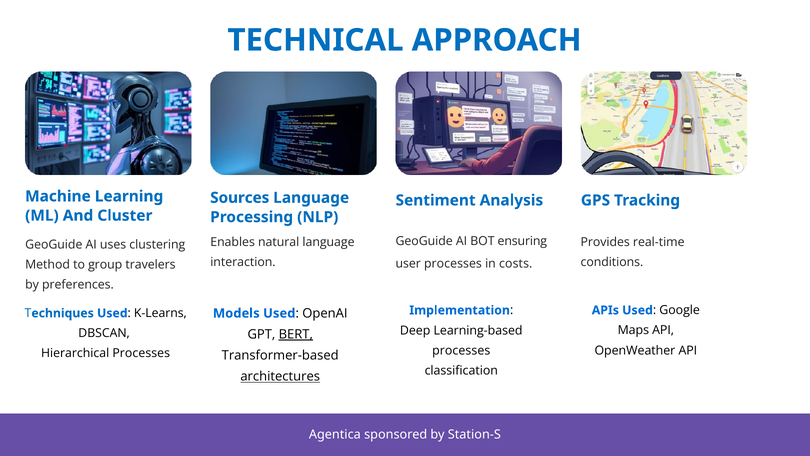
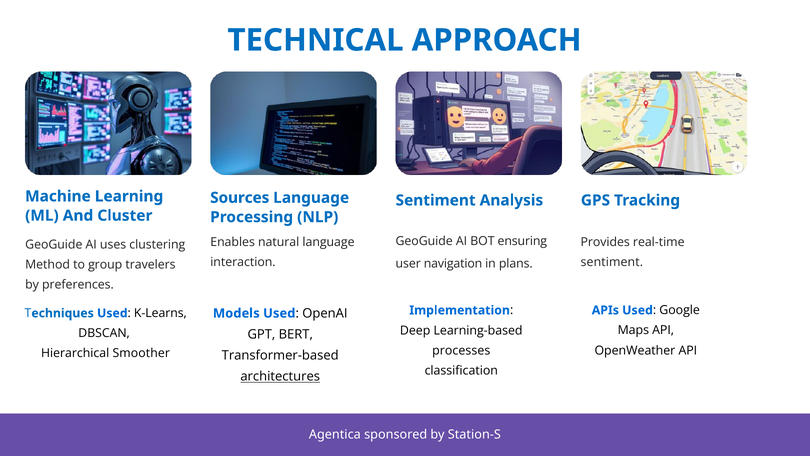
conditions at (612, 262): conditions -> sentiment
user processes: processes -> navigation
costs: costs -> plans
BERT underline: present -> none
Hierarchical Processes: Processes -> Smoother
